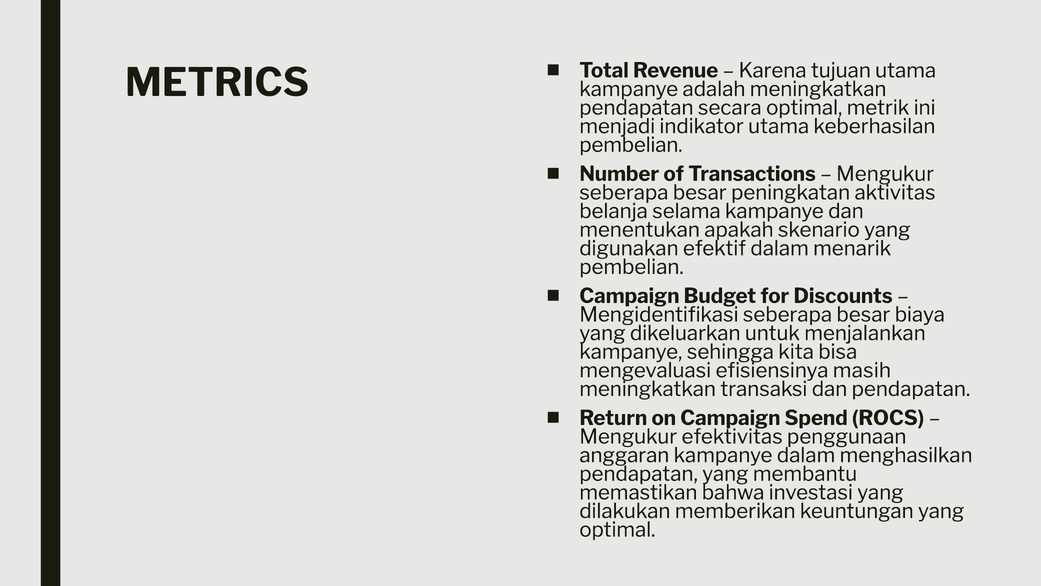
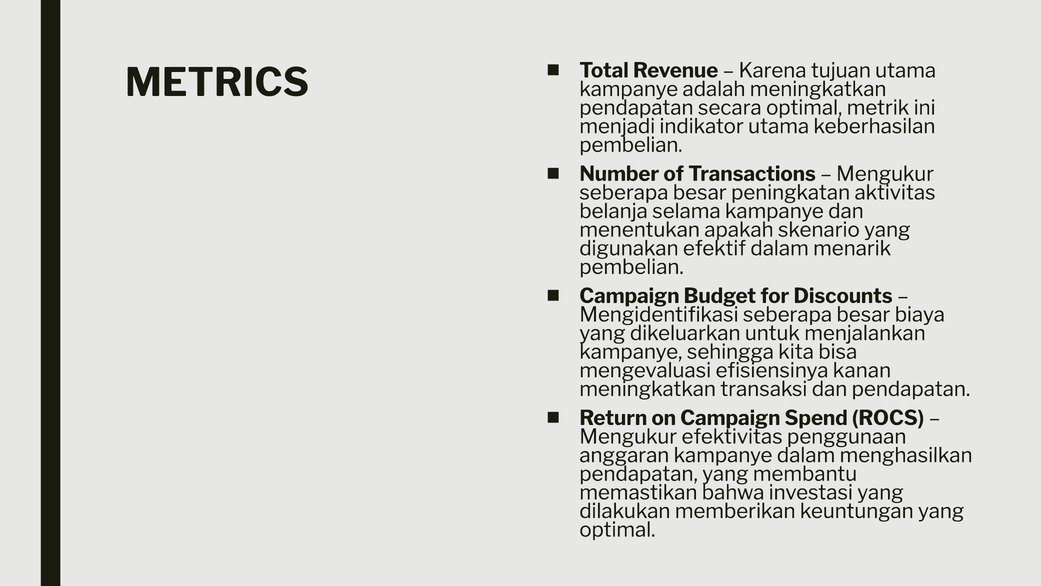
masih: masih -> kanan
